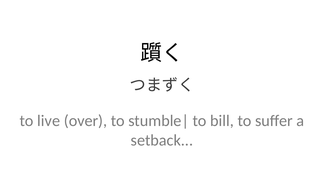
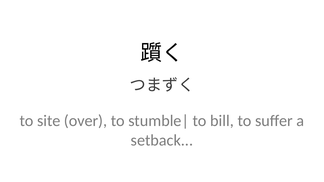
live: live -> site
